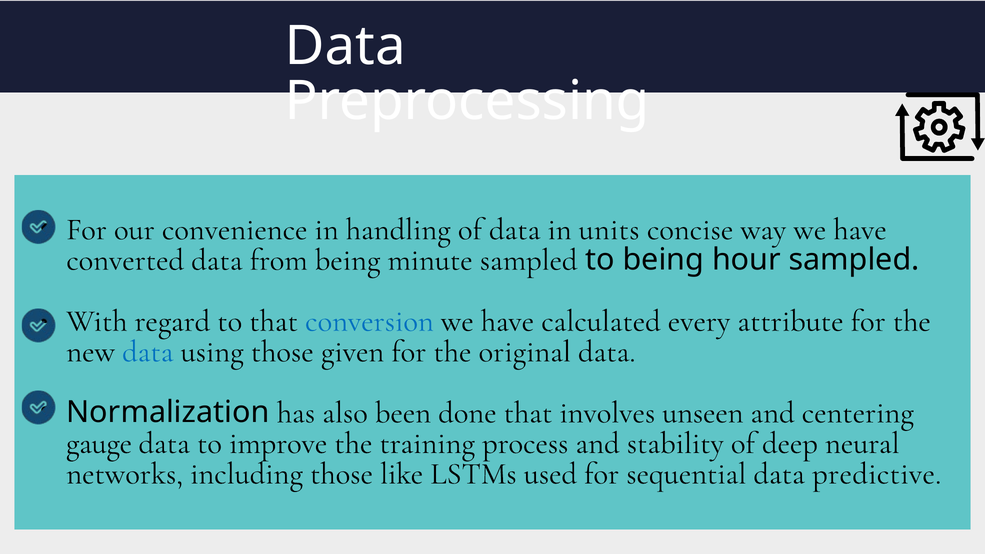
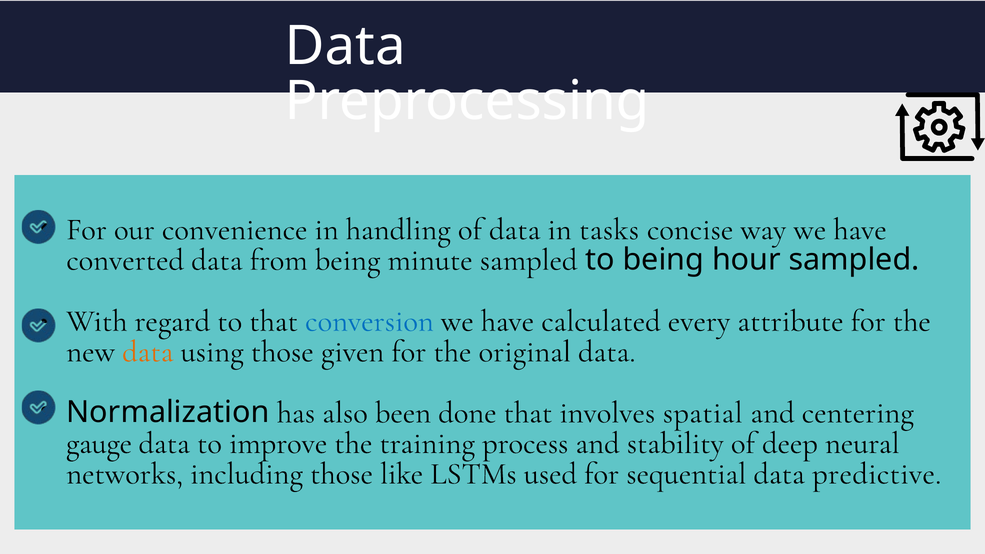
units: units -> tasks
data at (148, 351) colour: blue -> orange
unseen: unseen -> spatial
